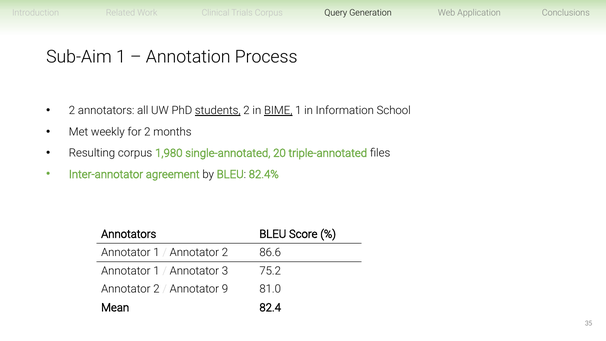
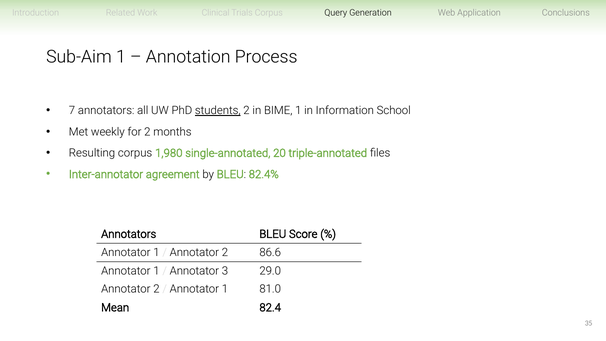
2 at (72, 111): 2 -> 7
BIME underline: present -> none
75.2: 75.2 -> 29.0
9 at (225, 289): 9 -> 1
